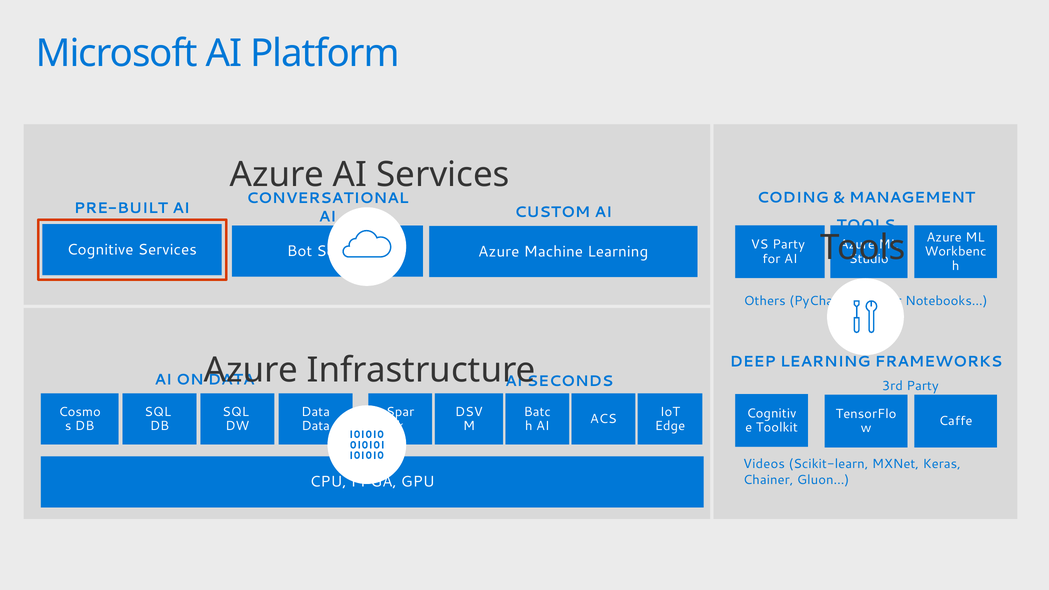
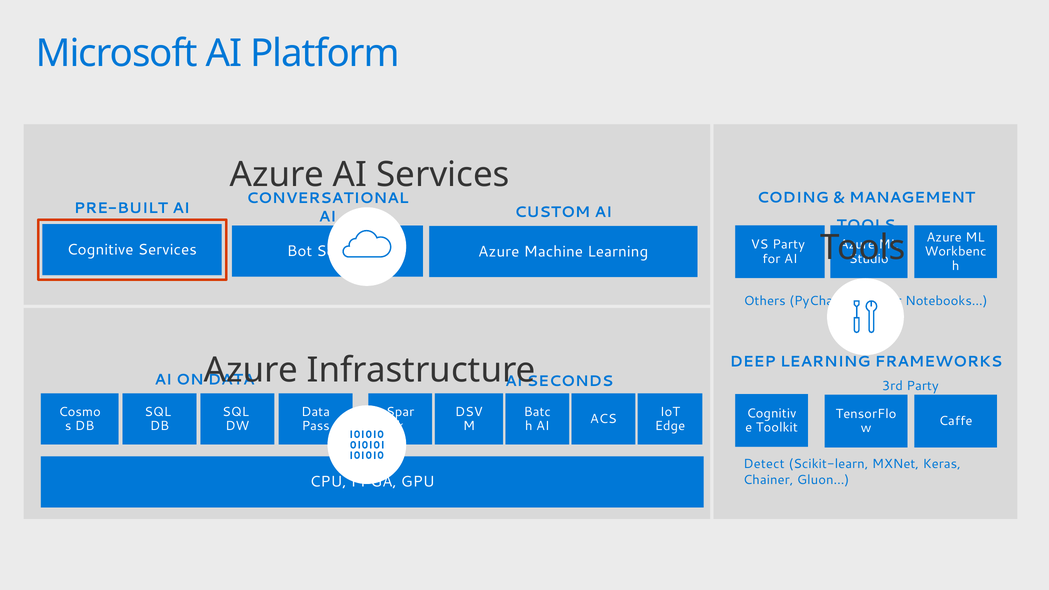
Data at (316, 426): Data -> Pass
Videos: Videos -> Detect
